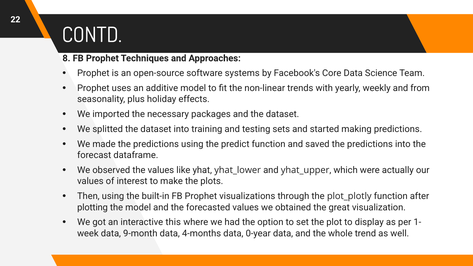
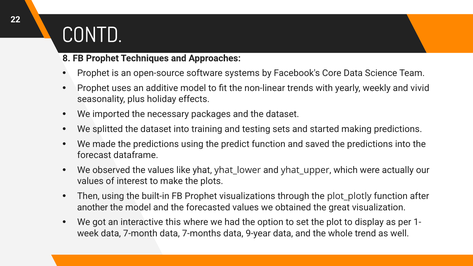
from: from -> vivid
plotting: plotting -> another
9-month: 9-month -> 7-month
4-months: 4-months -> 7-months
0-year: 0-year -> 9-year
